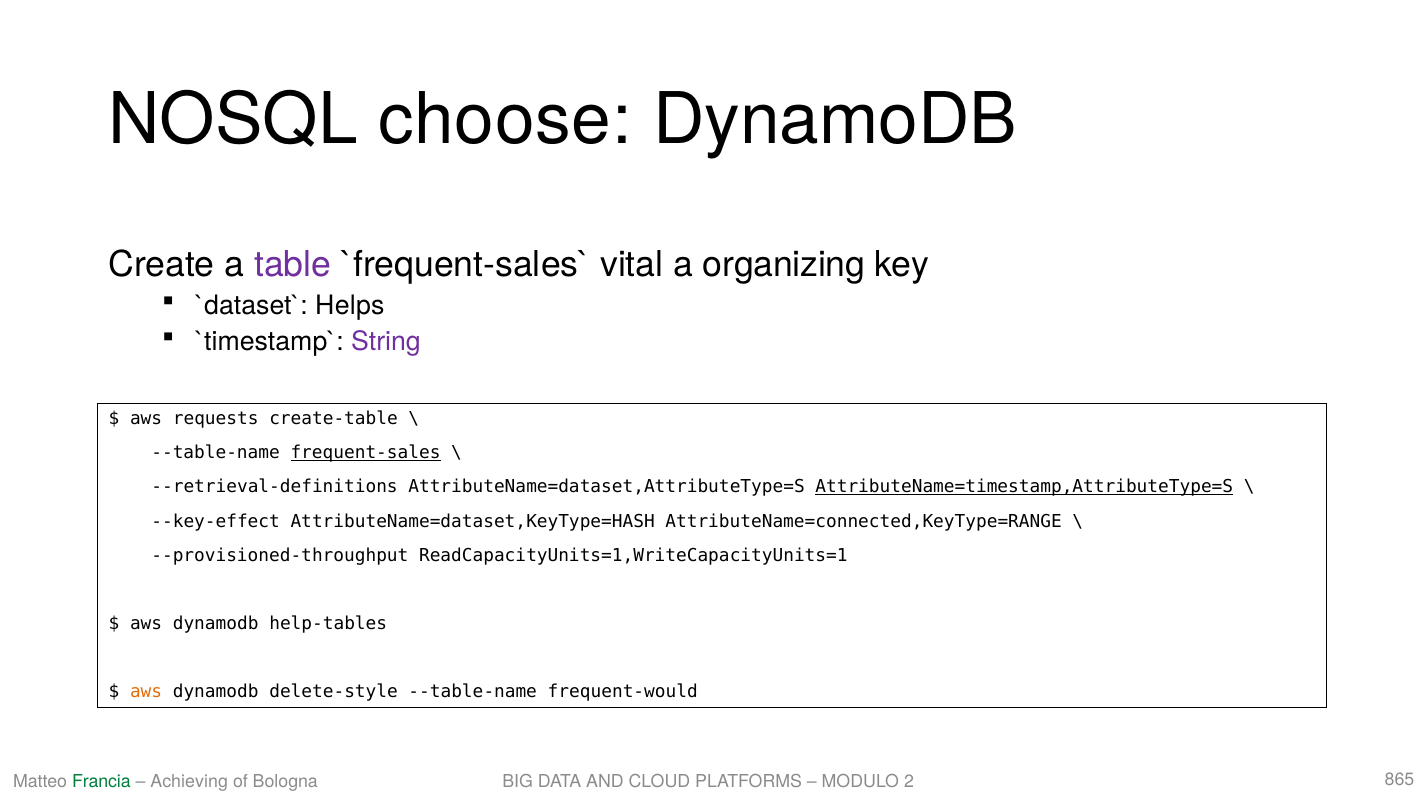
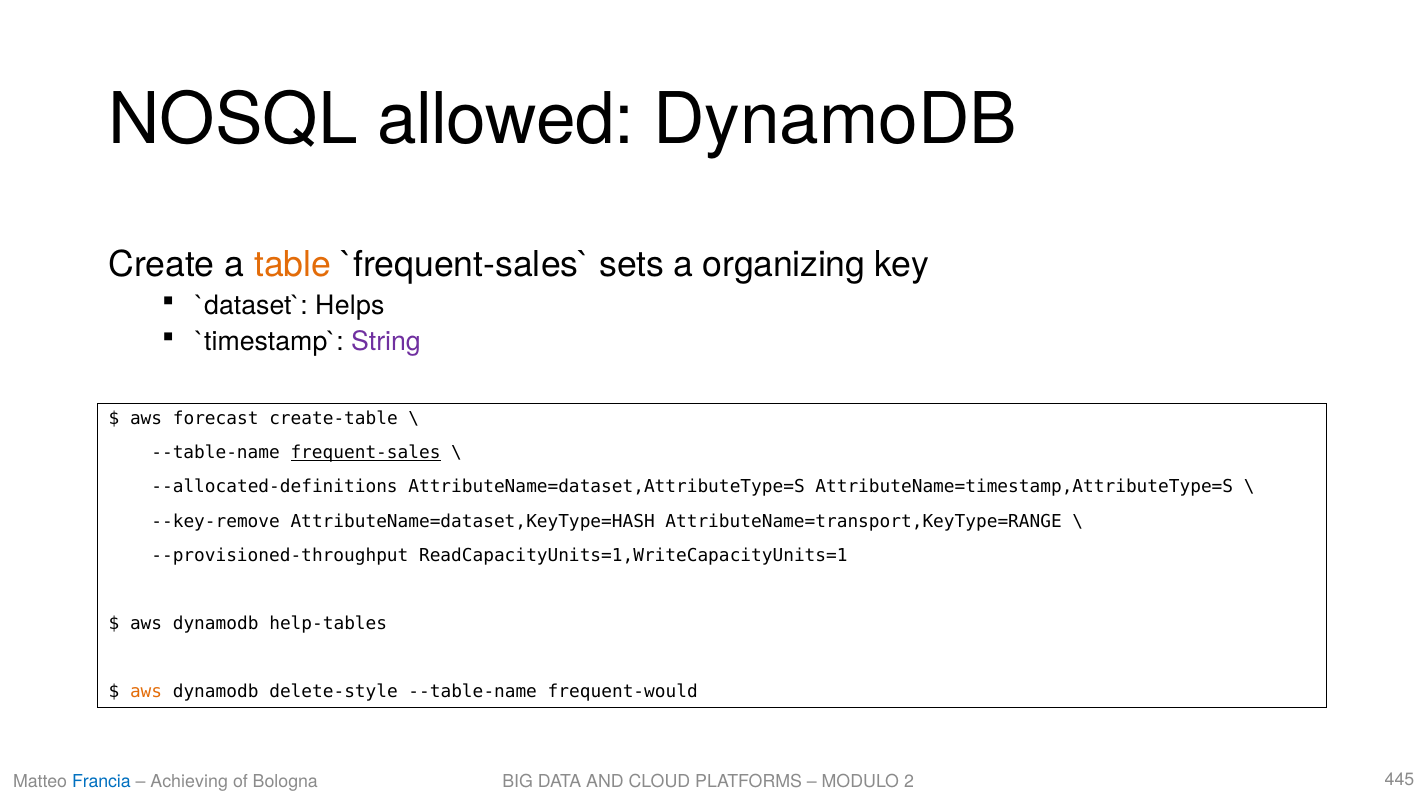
choose: choose -> allowed
table colour: purple -> orange
vital: vital -> sets
requests: requests -> forecast
--retrieval-definitions: --retrieval-definitions -> --allocated-definitions
AttributeName=timestamp,AttributeType=S underline: present -> none
--key-effect: --key-effect -> --key-remove
AttributeName=connected,KeyType=RANGE: AttributeName=connected,KeyType=RANGE -> AttributeName=transport,KeyType=RANGE
Francia colour: green -> blue
865: 865 -> 445
